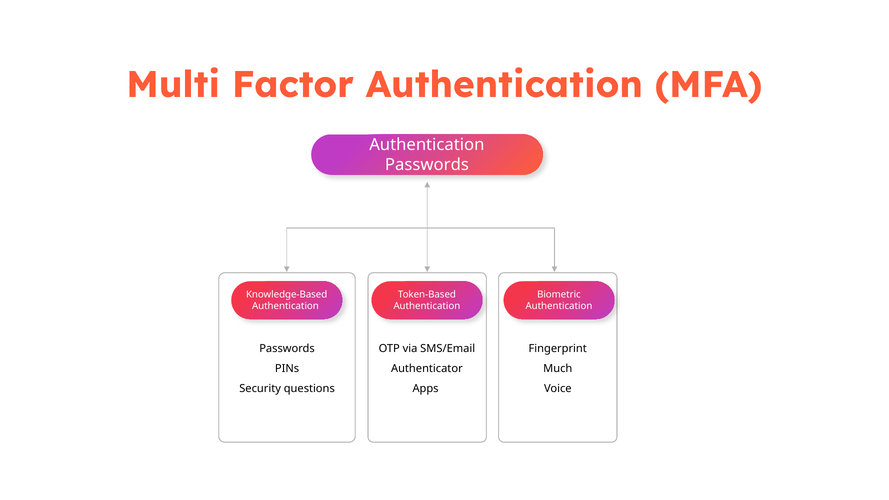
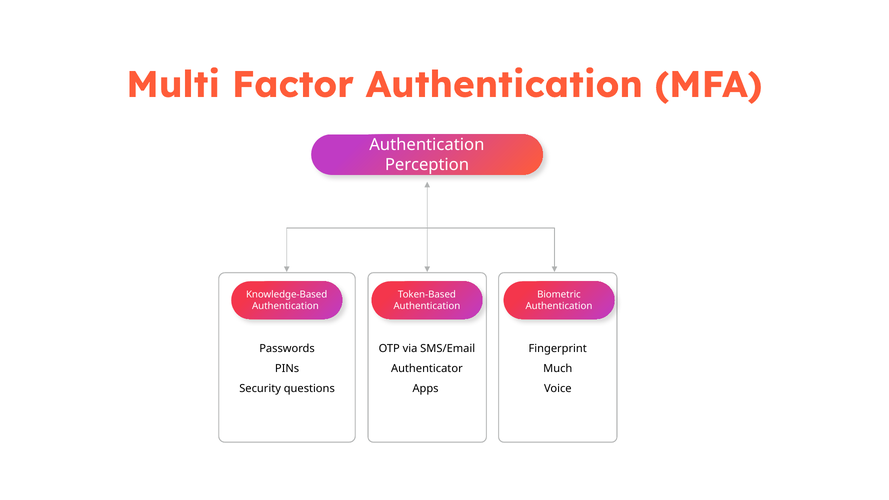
Passwords at (427, 165): Passwords -> Perception
